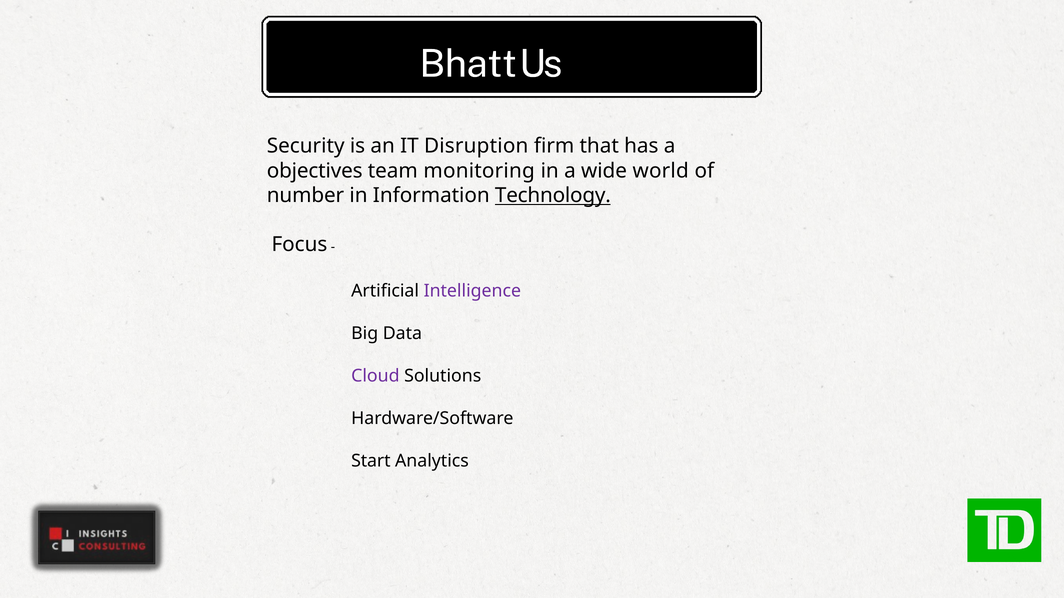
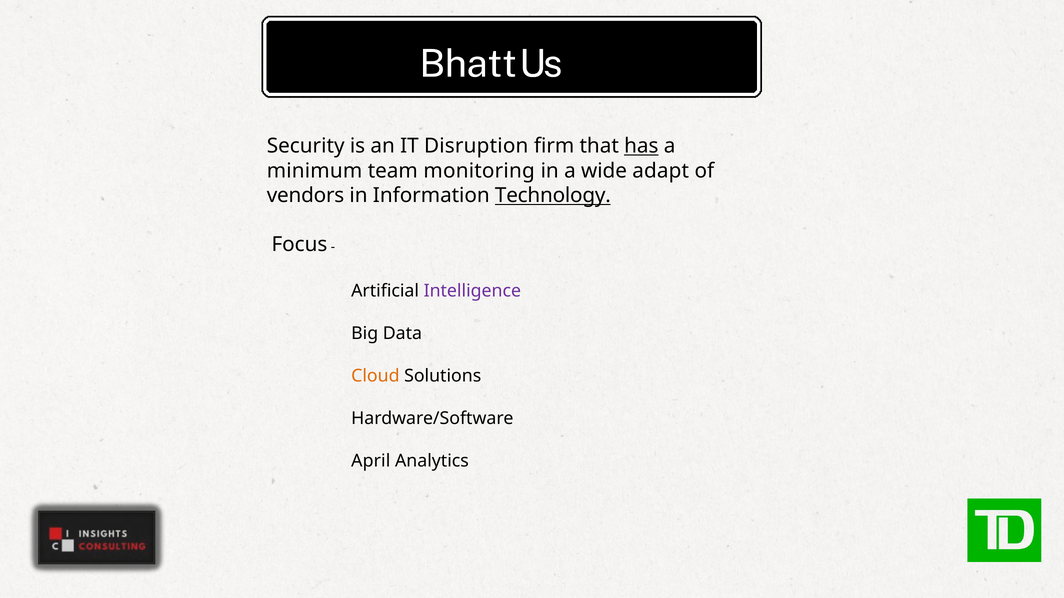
has underline: none -> present
objectives: objectives -> minimum
world: world -> adapt
number: number -> vendors
Cloud colour: purple -> orange
Start: Start -> April
